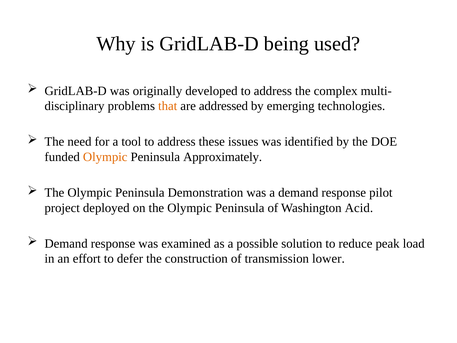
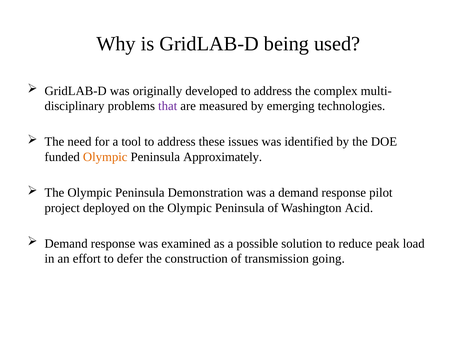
that colour: orange -> purple
addressed: addressed -> measured
lower: lower -> going
